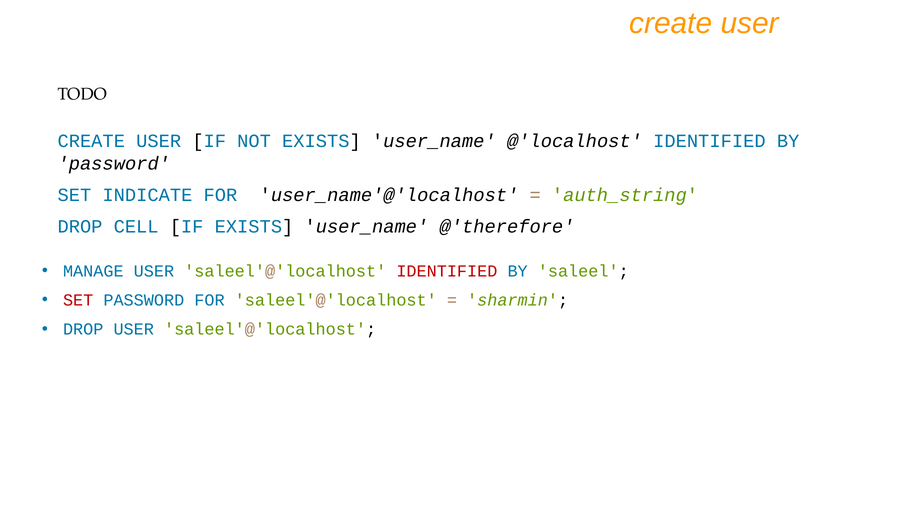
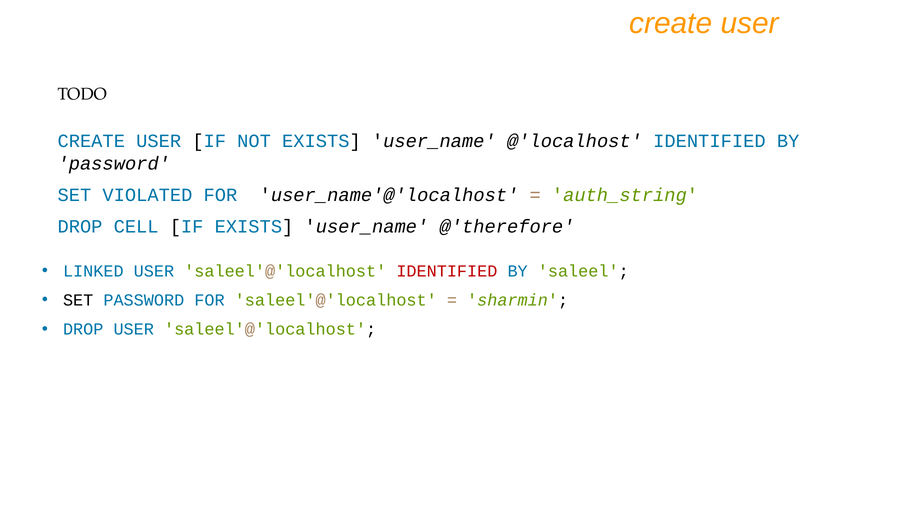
INDICATE: INDICATE -> VIOLATED
MANAGE: MANAGE -> LINKED
SET at (78, 300) colour: red -> black
